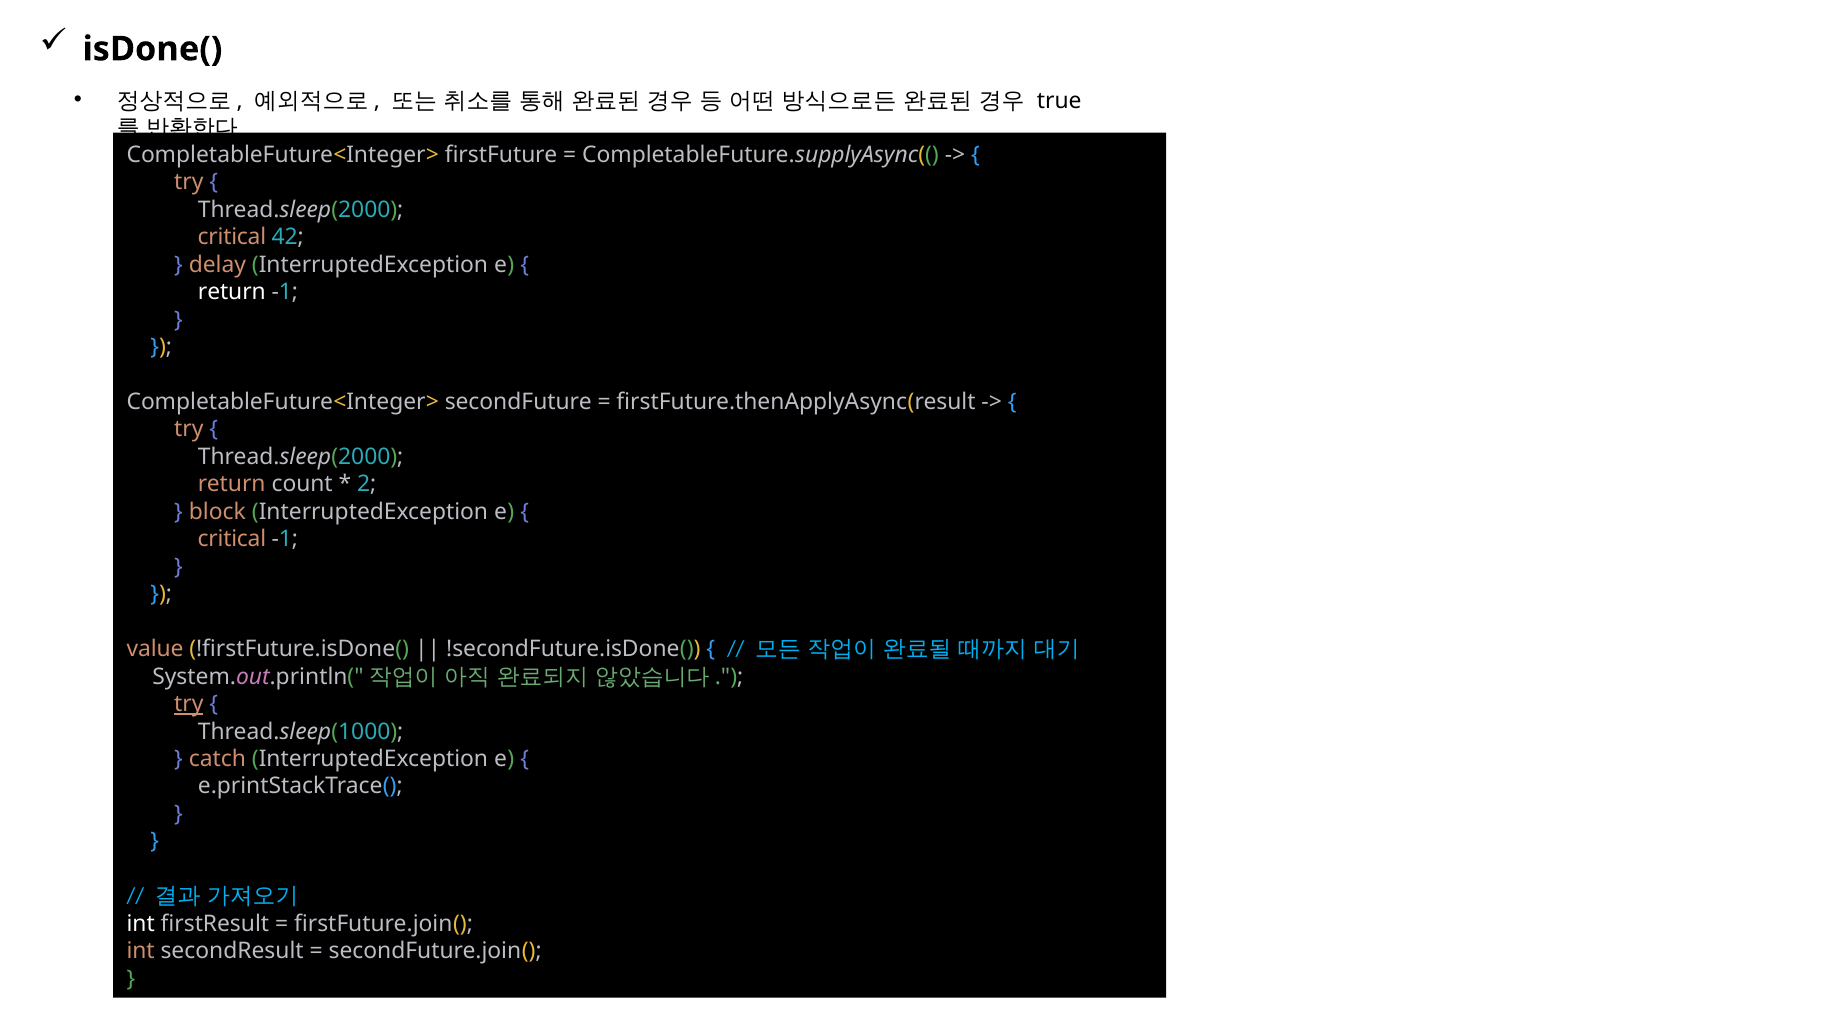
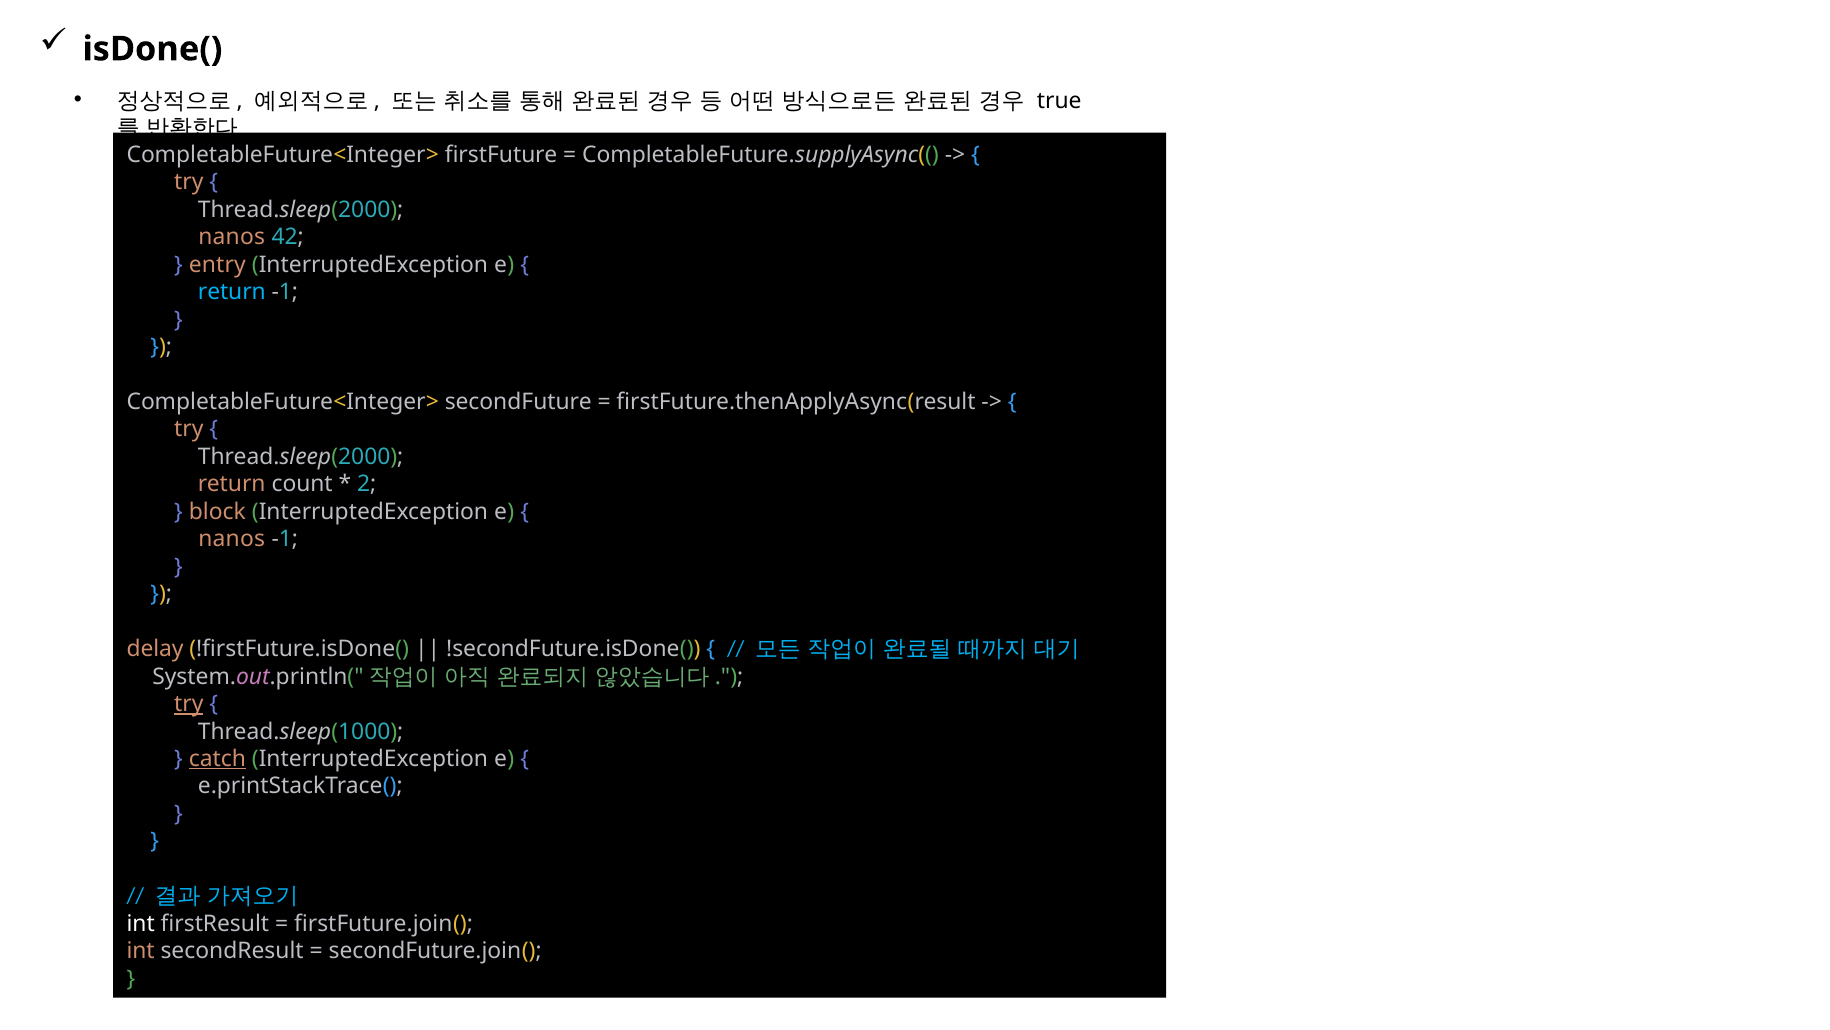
critical at (232, 237): critical -> nanos
delay: delay -> entry
return at (232, 292) colour: white -> light blue
critical at (232, 539): critical -> nanos
value: value -> delay
catch underline: none -> present
